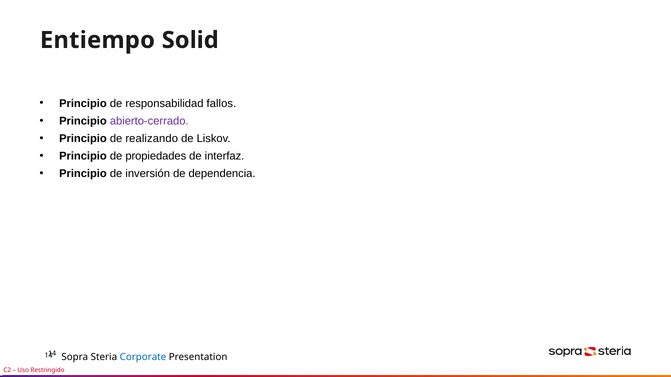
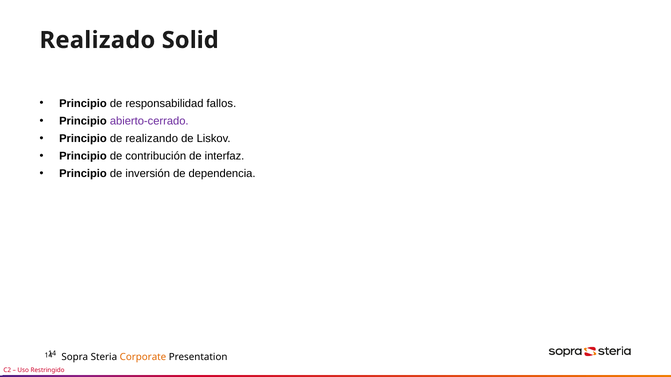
Entiempo: Entiempo -> Realizado
propiedades: propiedades -> contribución
Corporate colour: blue -> orange
